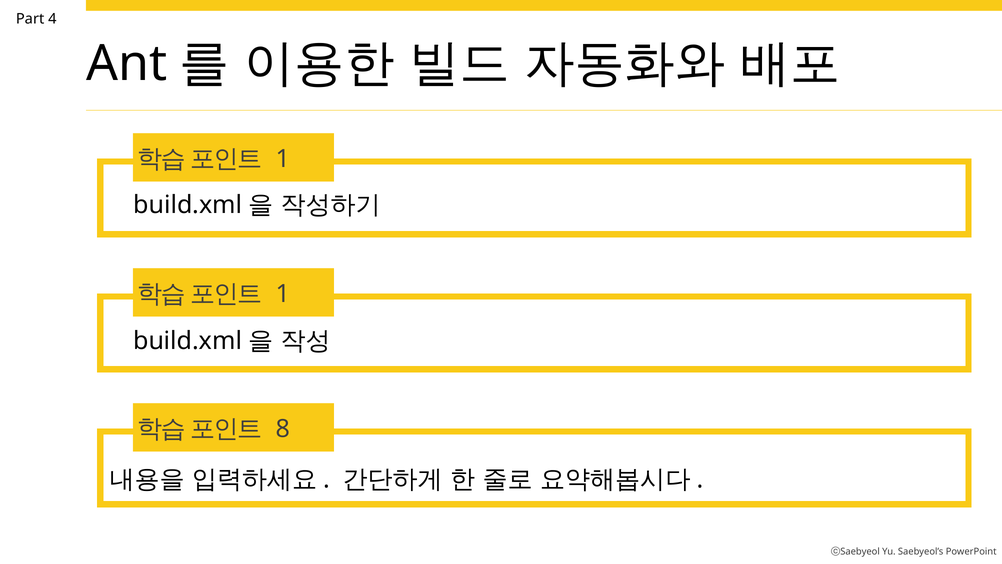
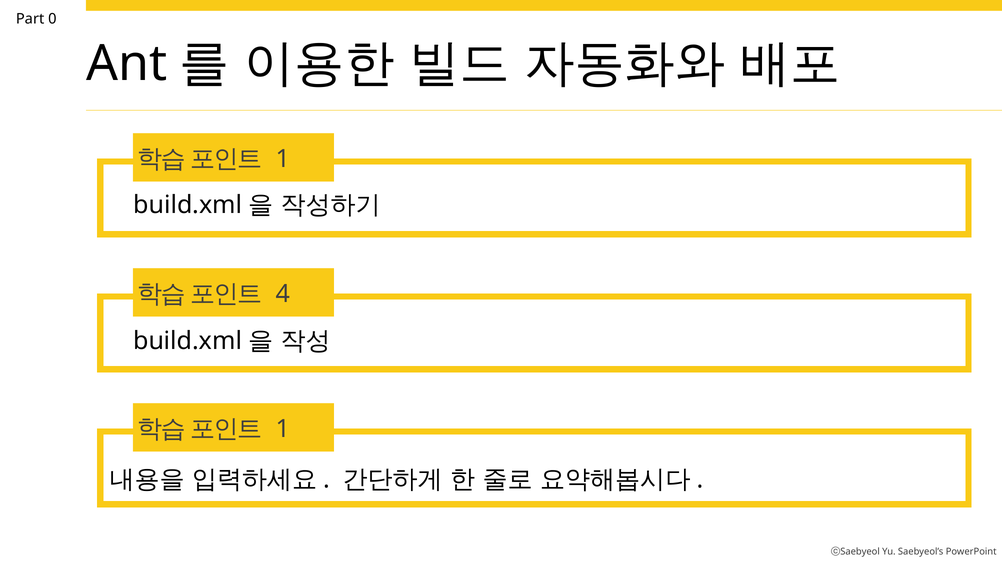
4: 4 -> 0
1 at (283, 294): 1 -> 4
8 at (283, 429): 8 -> 1
